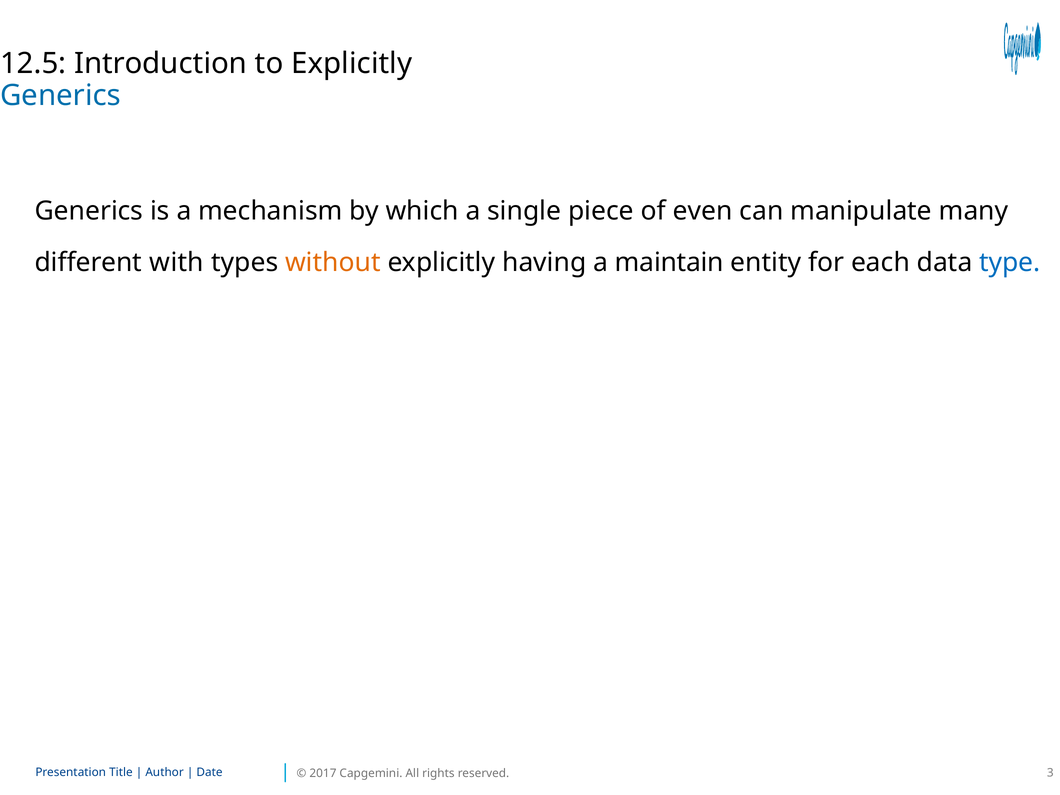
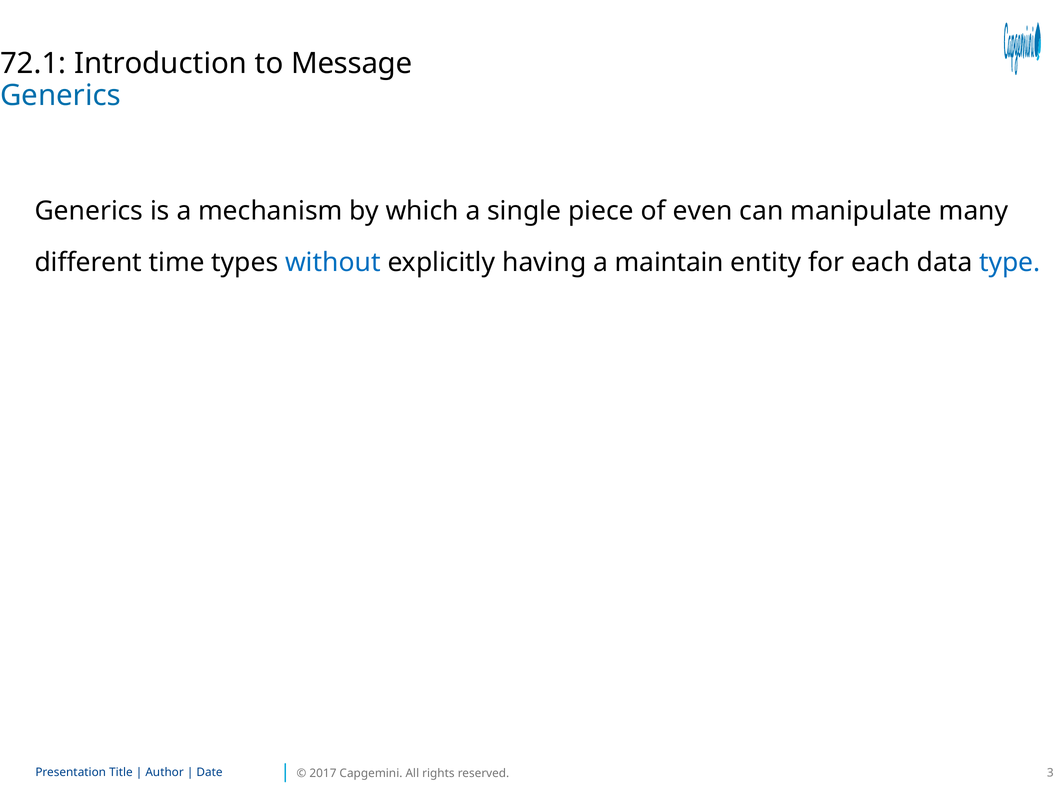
12.5: 12.5 -> 72.1
to Explicitly: Explicitly -> Message
with: with -> time
without colour: orange -> blue
